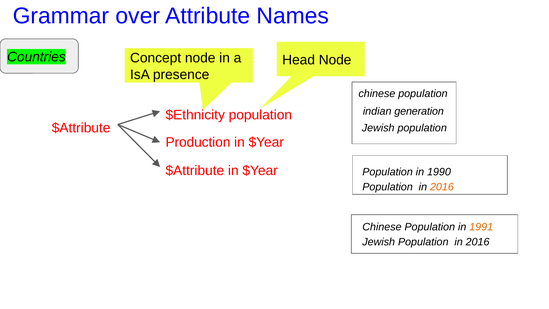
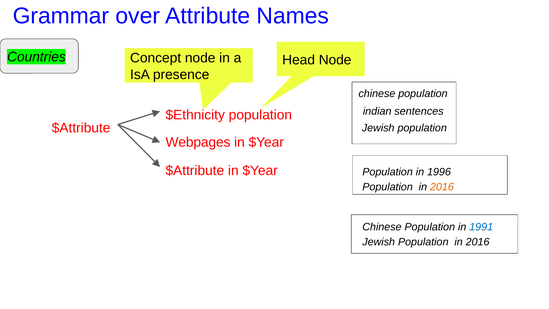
generation: generation -> sentences
Production: Production -> Webpages
1990: 1990 -> 1996
1991 colour: orange -> blue
